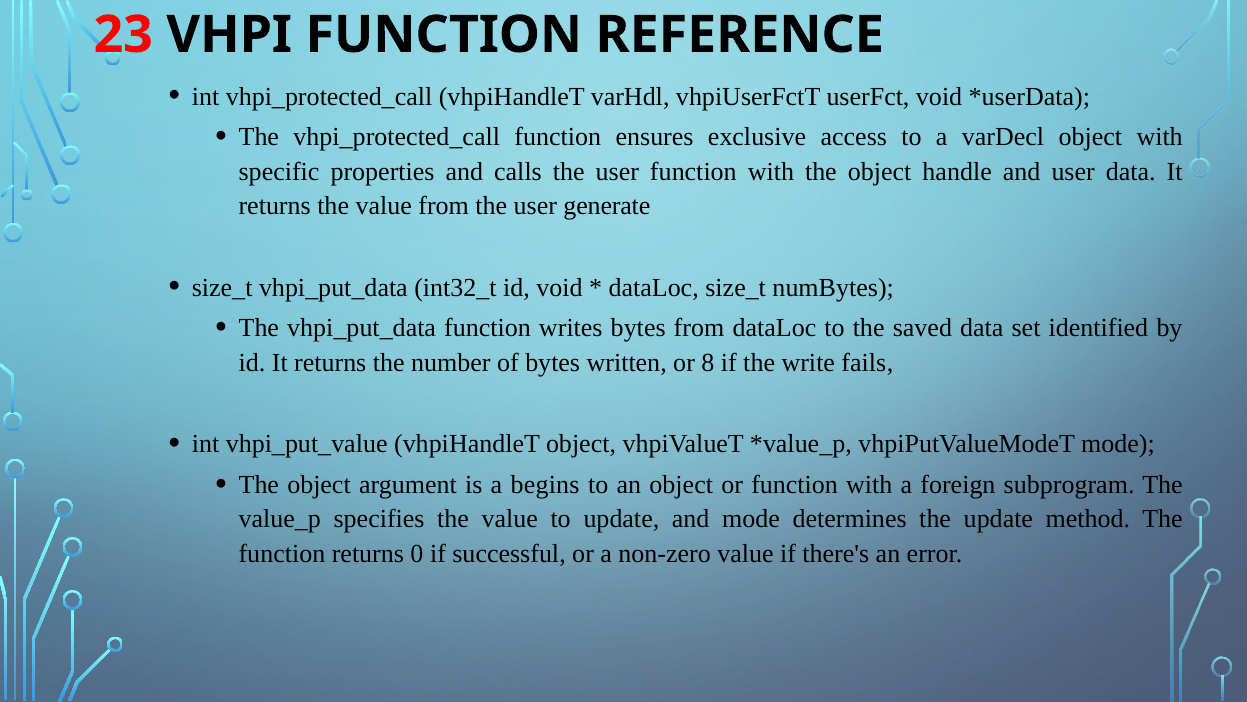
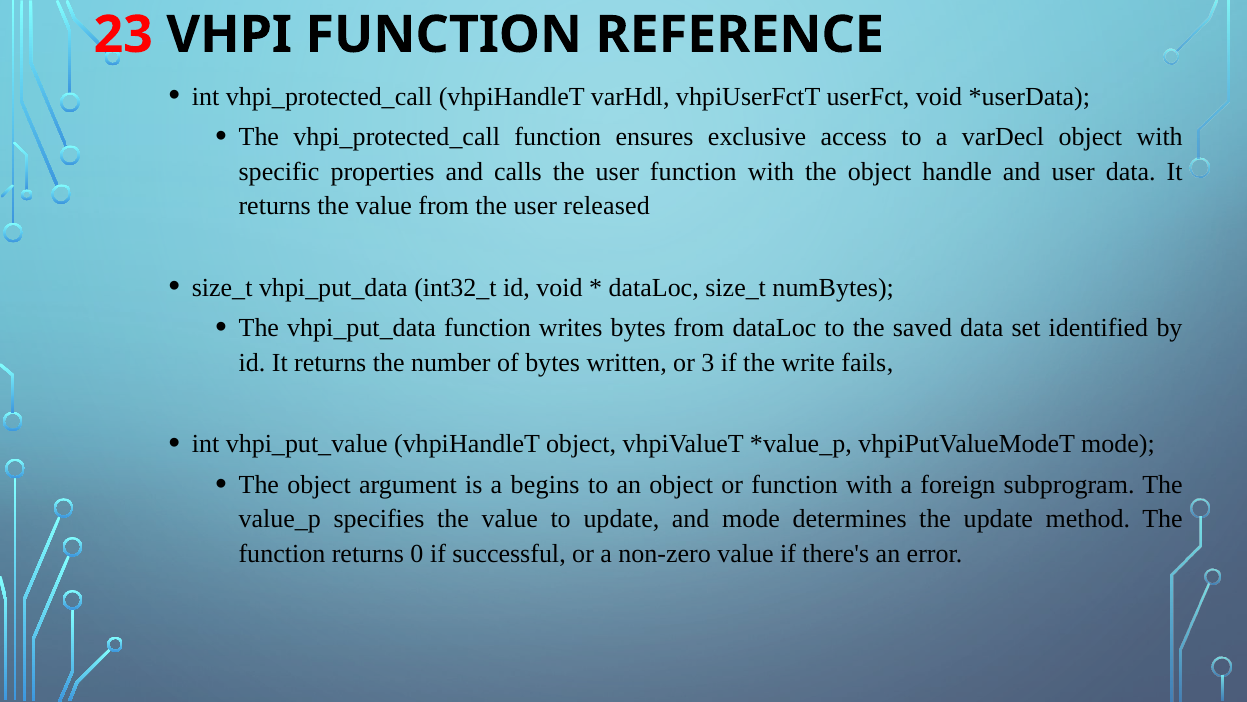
generate: generate -> released
8: 8 -> 3
